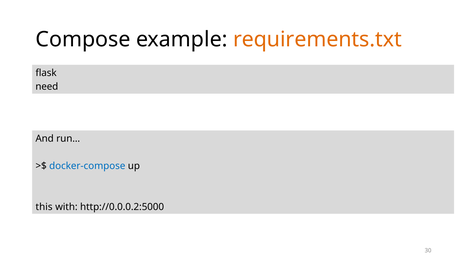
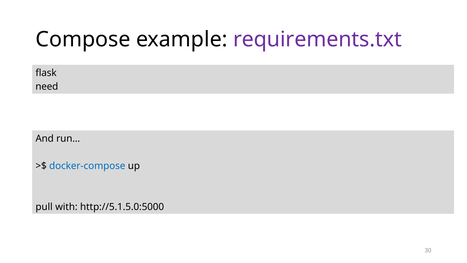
requirements.txt colour: orange -> purple
this: this -> pull
http://0.0.0.2:5000: http://0.0.0.2:5000 -> http://5.1.5.0:5000
